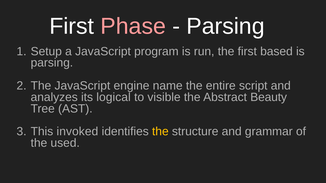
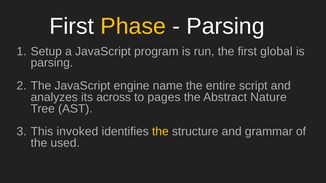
Phase colour: pink -> yellow
based: based -> global
logical: logical -> across
visible: visible -> pages
Beauty: Beauty -> Nature
